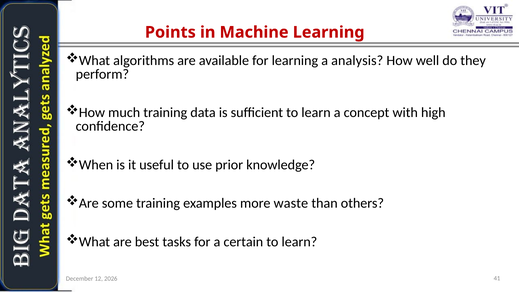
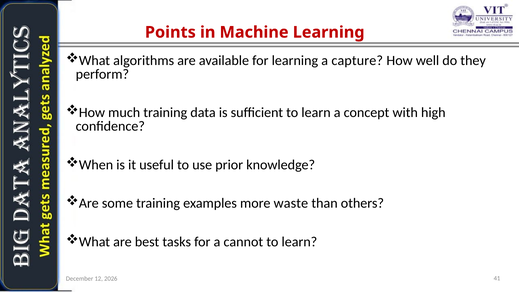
analysis: analysis -> capture
certain: certain -> cannot
